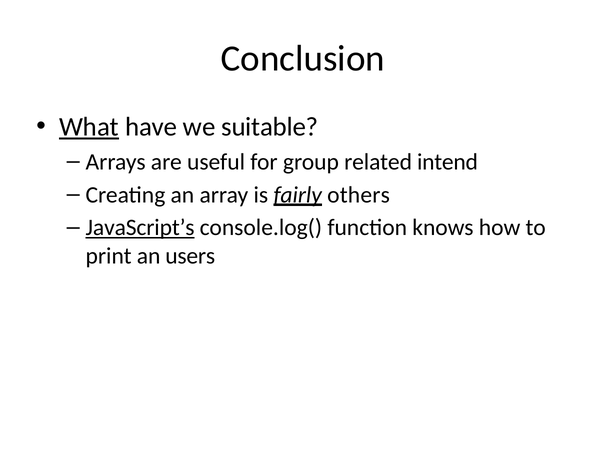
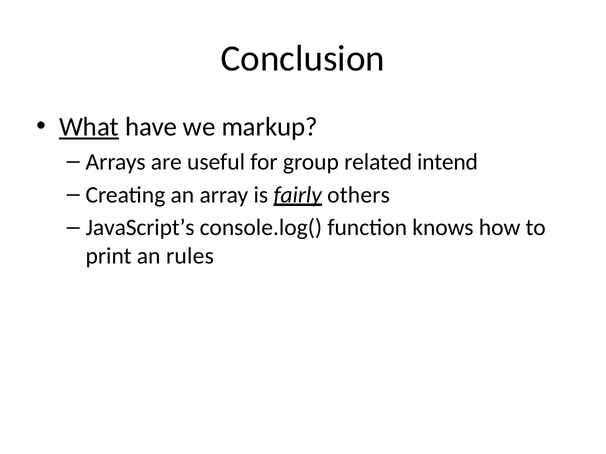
suitable: suitable -> markup
JavaScript’s underline: present -> none
users: users -> rules
